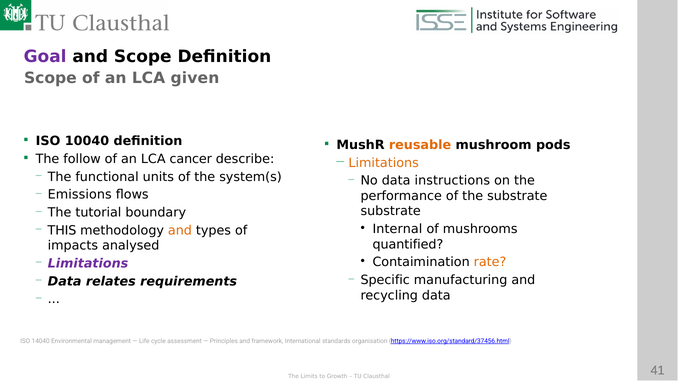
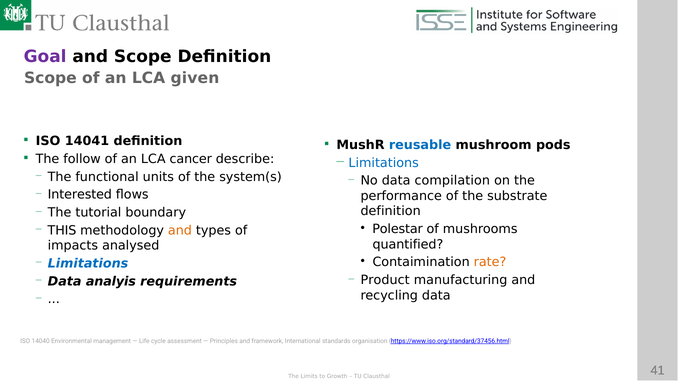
10040: 10040 -> 14041
reusable colour: orange -> blue
Limitations at (384, 163) colour: orange -> blue
instructions: instructions -> compilation
Emissions: Emissions -> Interested
substrate at (391, 211): substrate -> definition
Internal: Internal -> Polestar
Limitations at (88, 263) colour: purple -> blue
Specific: Specific -> Product
relates: relates -> analyis
